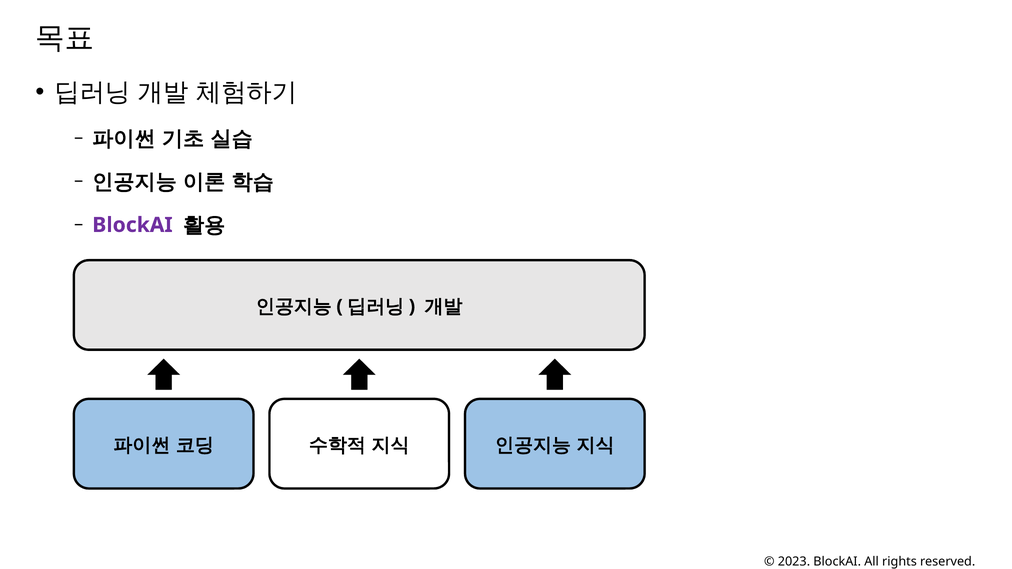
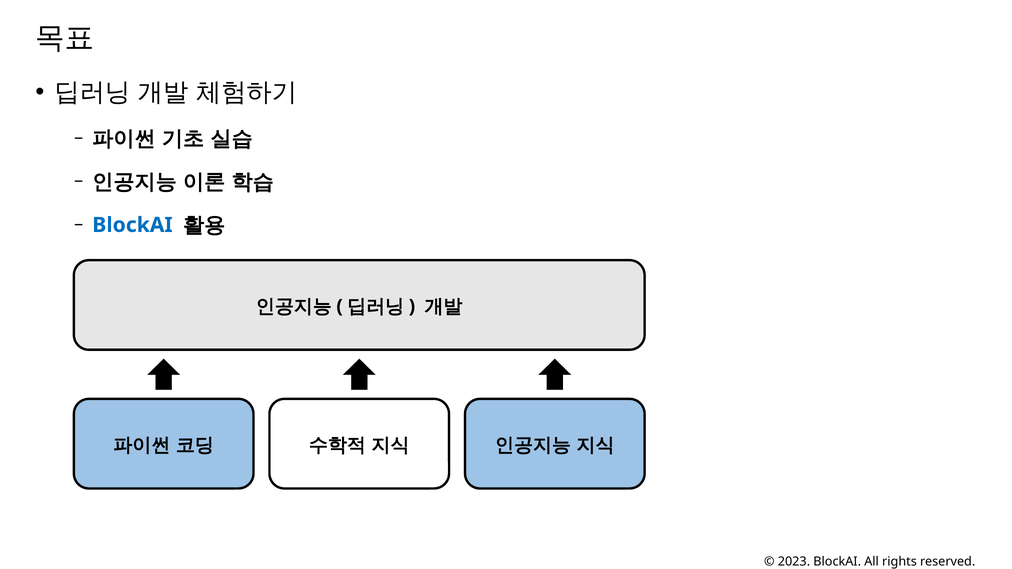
BlockAI at (132, 225) colour: purple -> blue
